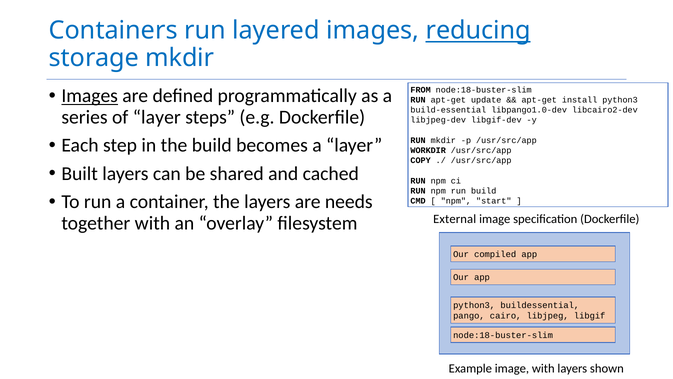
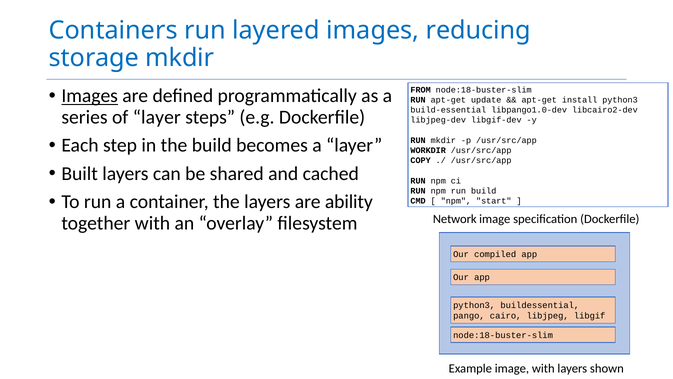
reducing underline: present -> none
needs: needs -> ability
External: External -> Network
